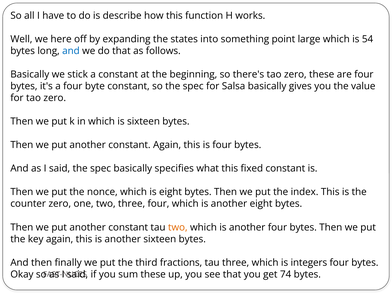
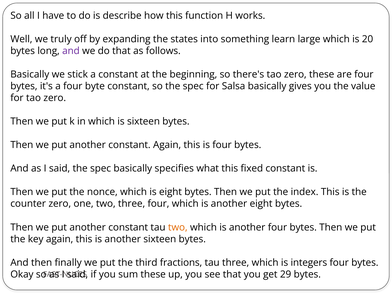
here: here -> truly
point: point -> learn
54: 54 -> 20
and at (71, 51) colour: blue -> purple
74: 74 -> 29
